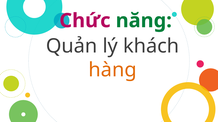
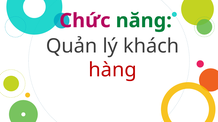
hàng colour: orange -> red
